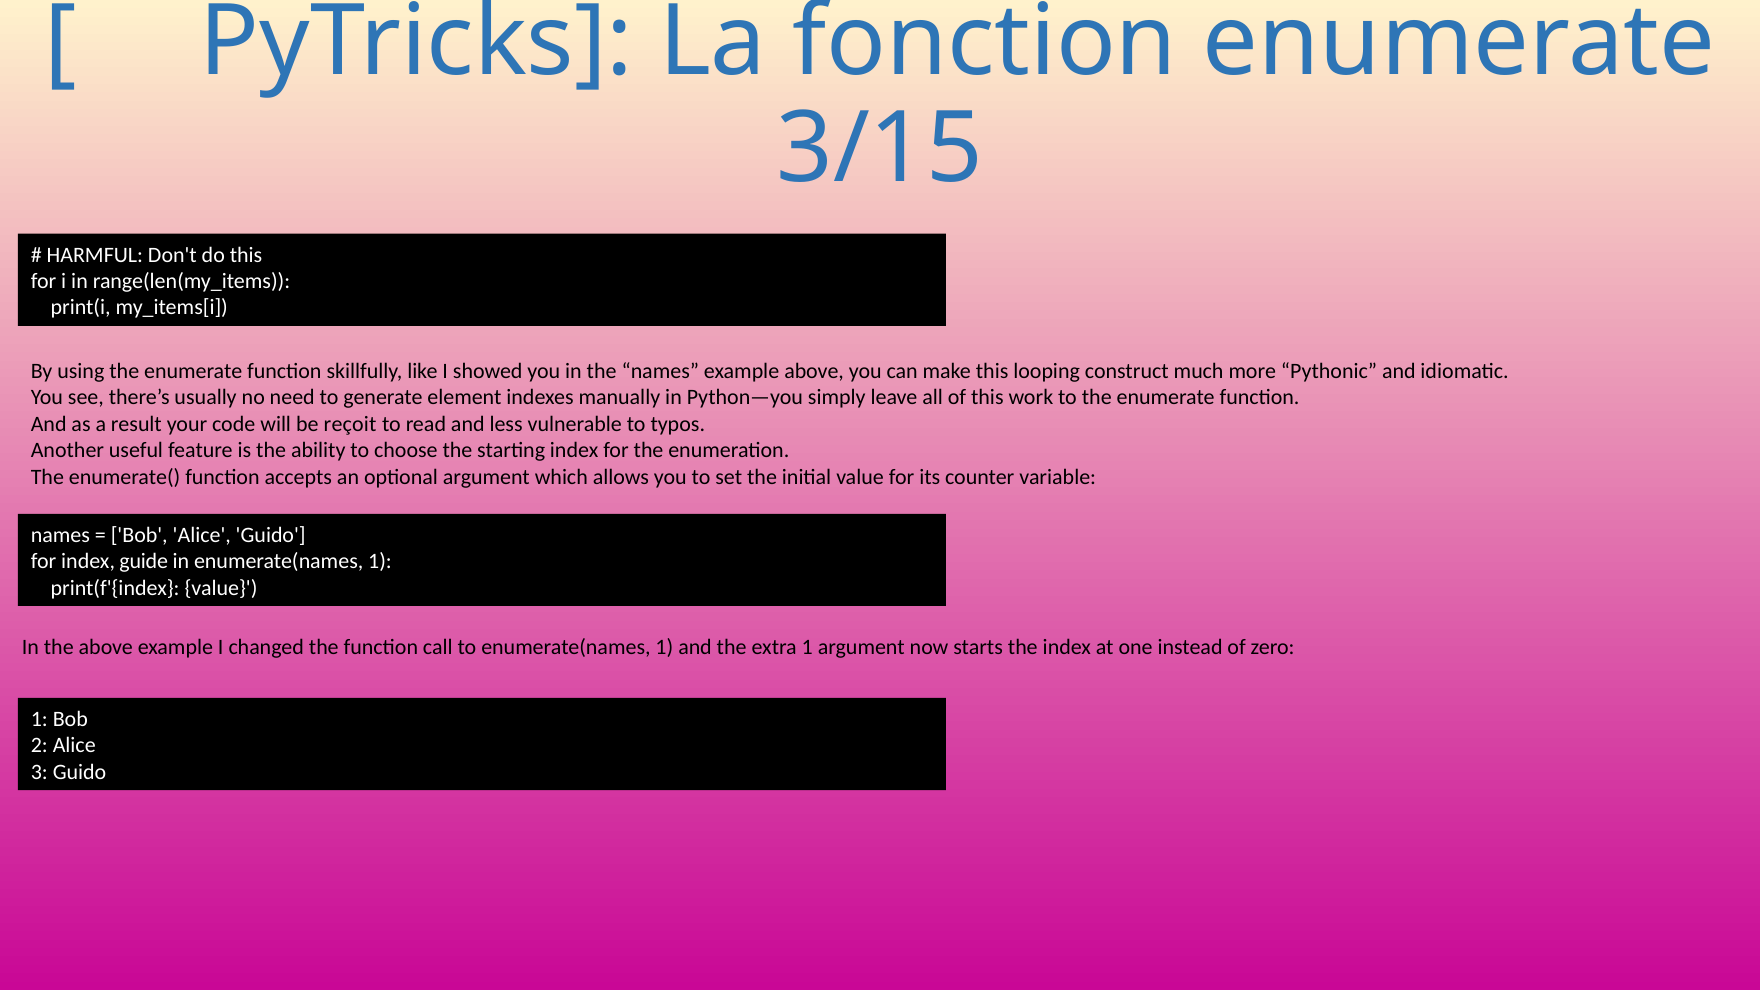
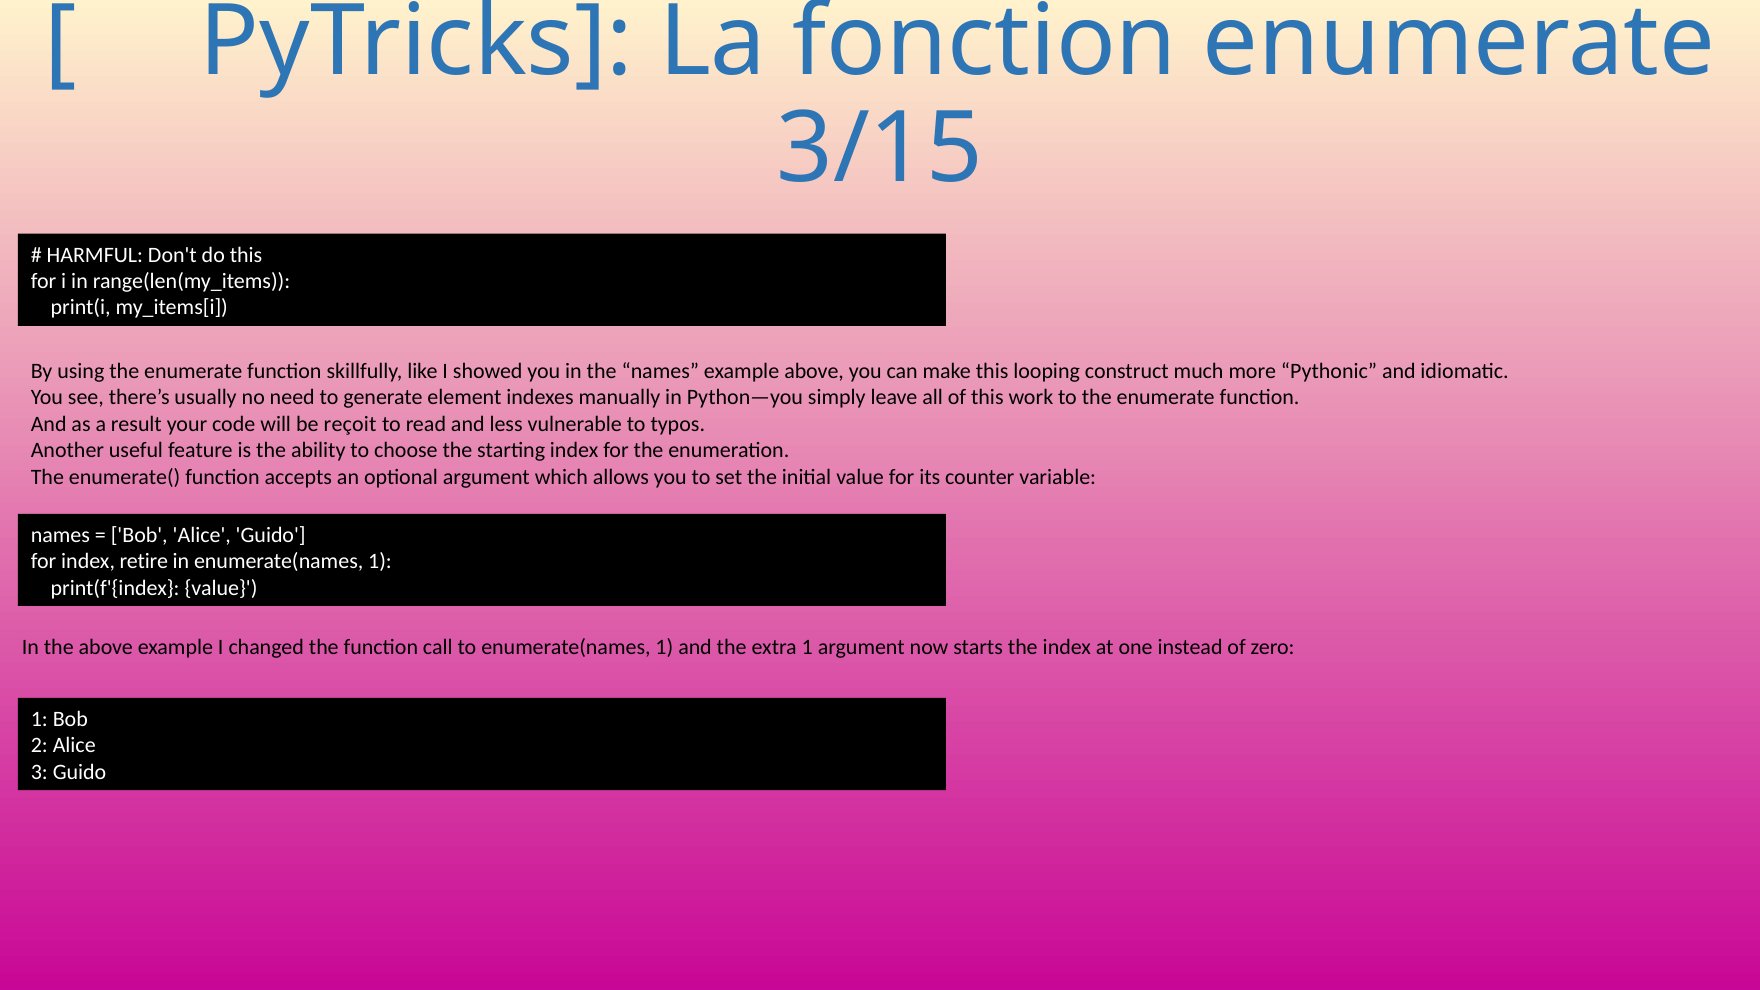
guide: guide -> retire
